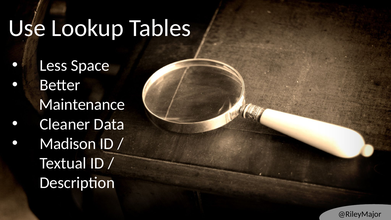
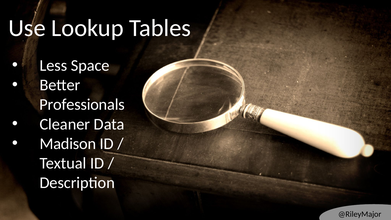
Maintenance: Maintenance -> Professionals
